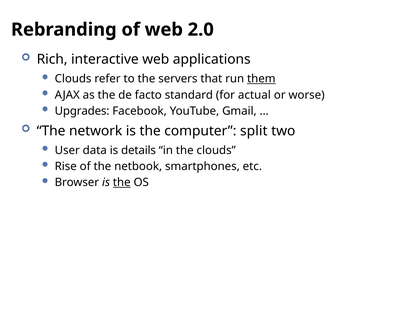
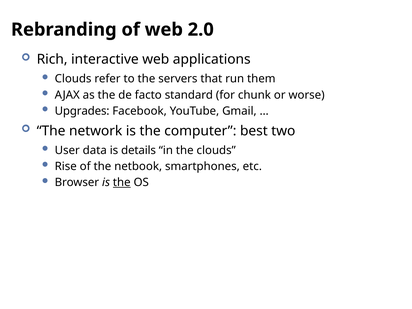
them underline: present -> none
actual: actual -> chunk
split: split -> best
